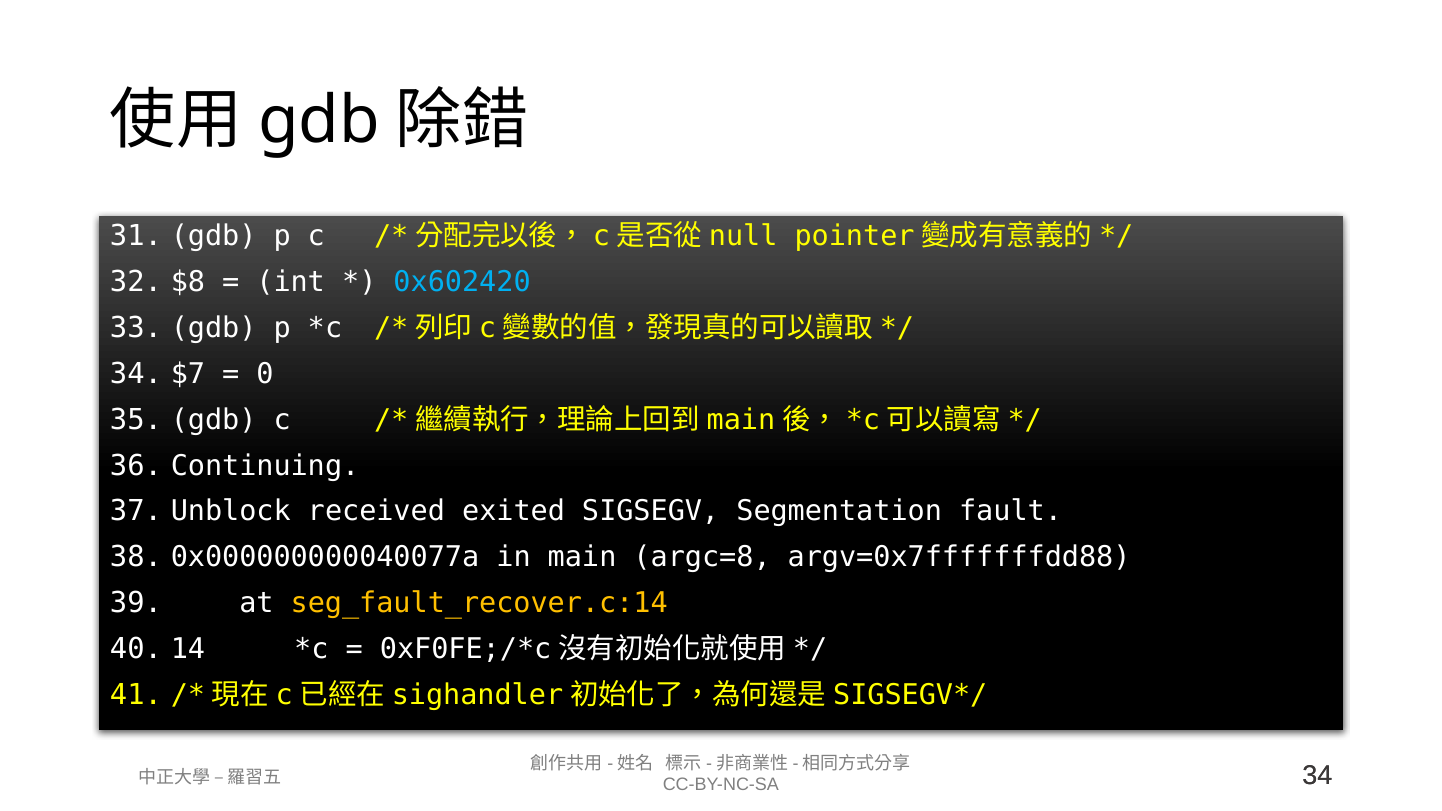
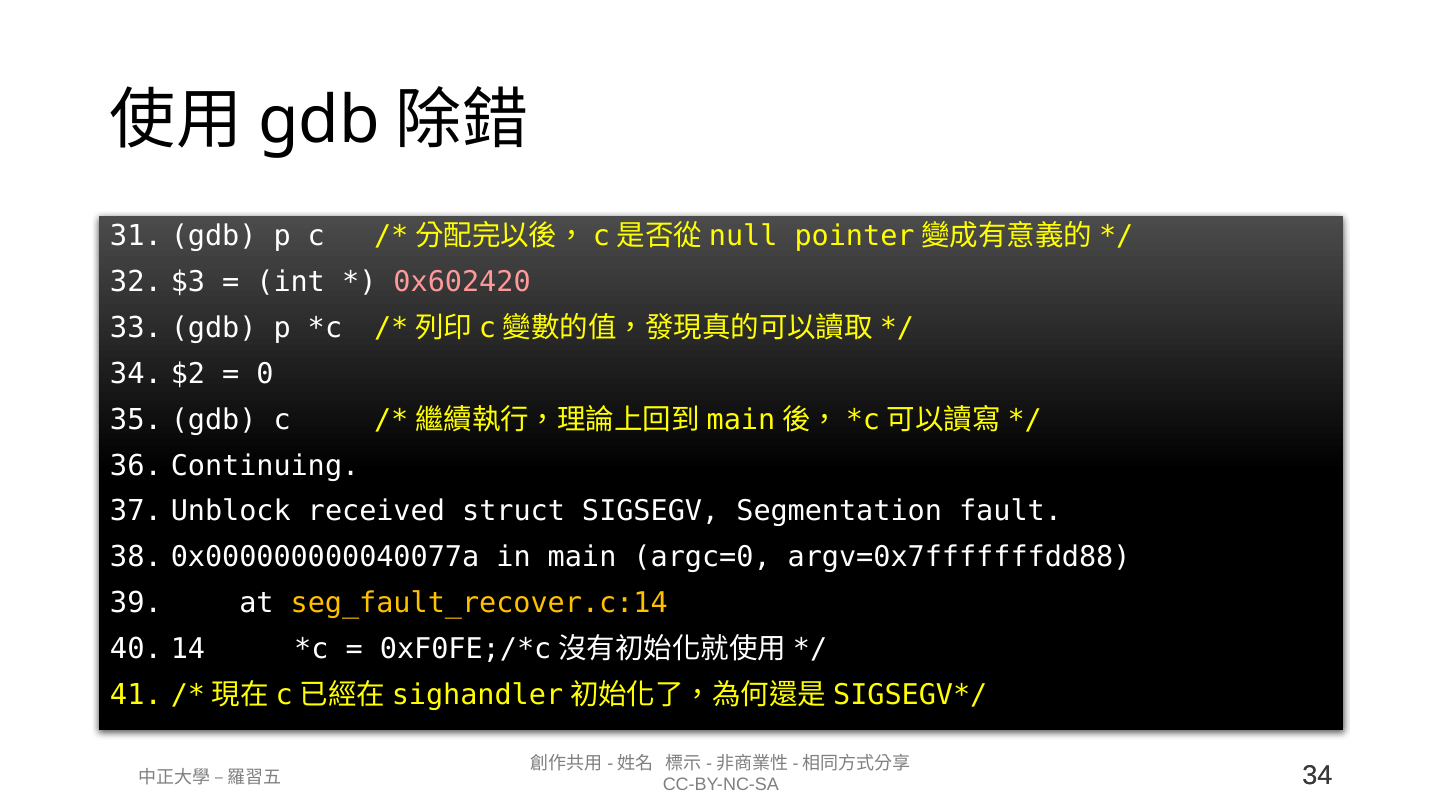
$8: $8 -> $3
0x602420 colour: light blue -> pink
$7: $7 -> $2
exited: exited -> struct
argc=8: argc=8 -> argc=0
